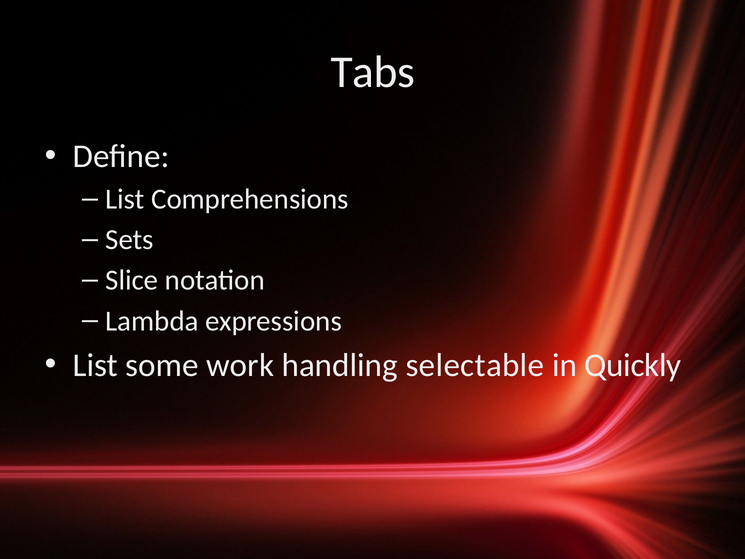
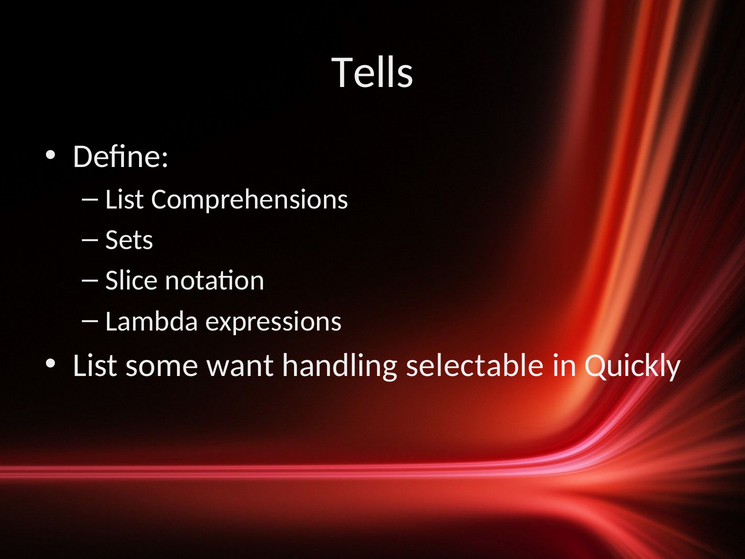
Tabs: Tabs -> Tells
work: work -> want
